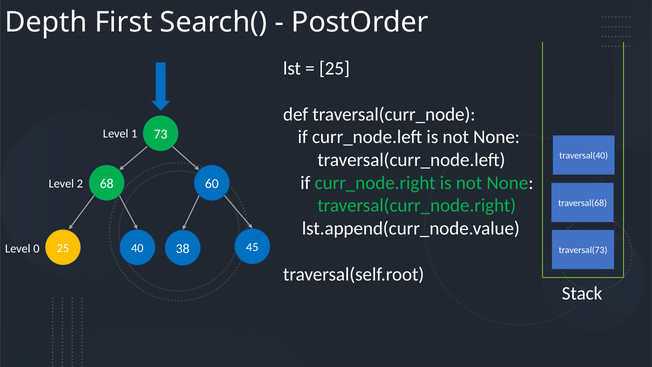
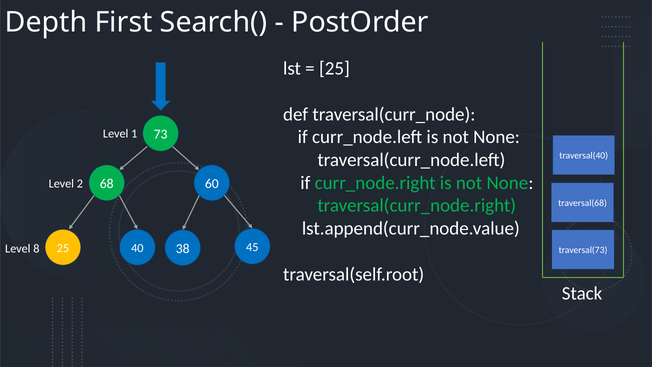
0: 0 -> 8
